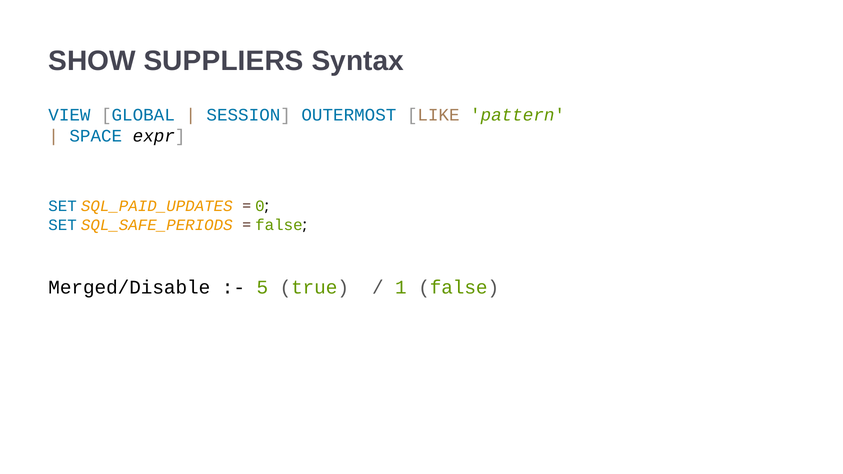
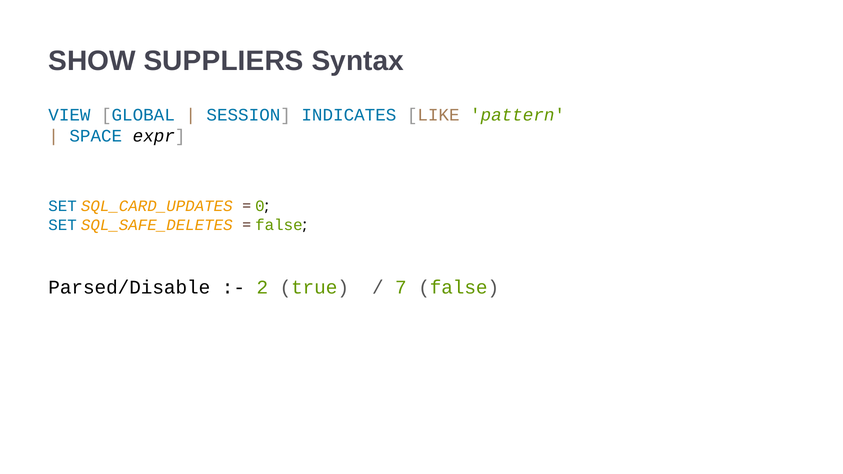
OUTERMOST: OUTERMOST -> INDICATES
SQL_PAID_UPDATES: SQL_PAID_UPDATES -> SQL_CARD_UPDATES
SQL_SAFE_PERIODS: SQL_SAFE_PERIODS -> SQL_SAFE_DELETES
Merged/Disable: Merged/Disable -> Parsed/Disable
5: 5 -> 2
1: 1 -> 7
